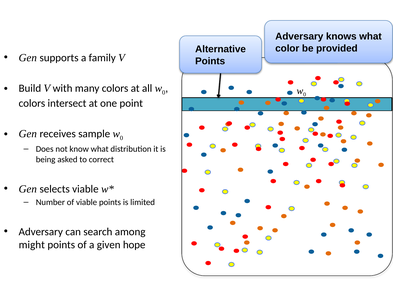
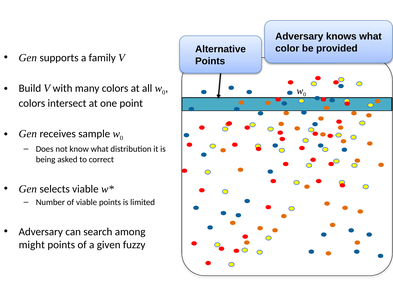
hope: hope -> fuzzy
